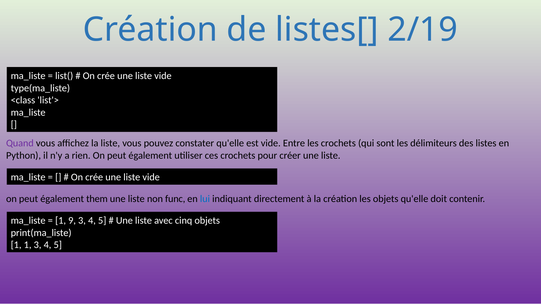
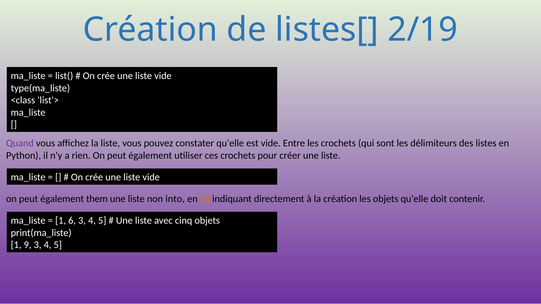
func: func -> into
lui colour: blue -> orange
9: 9 -> 6
1 1: 1 -> 9
